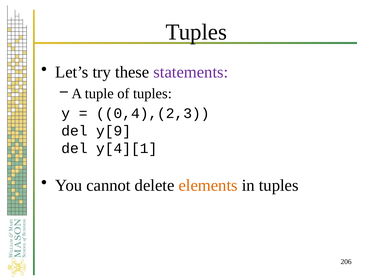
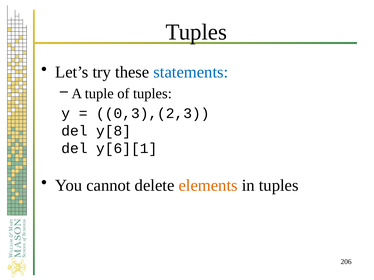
statements colour: purple -> blue
0,4),(2,3: 0,4),(2,3 -> 0,3),(2,3
y[9: y[9 -> y[8
y[4][1: y[4][1 -> y[6][1
